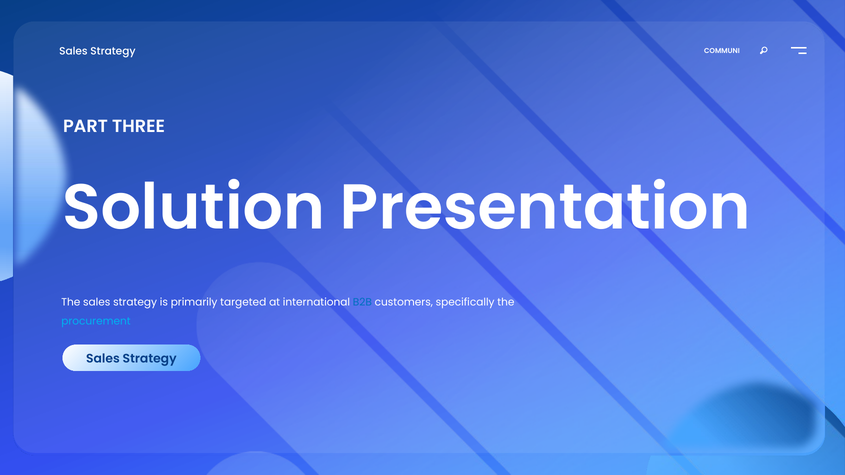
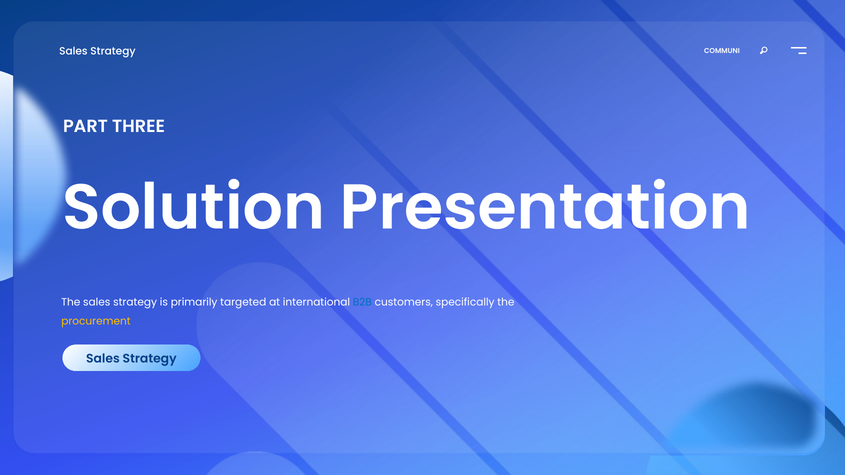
procurement colour: light blue -> yellow
